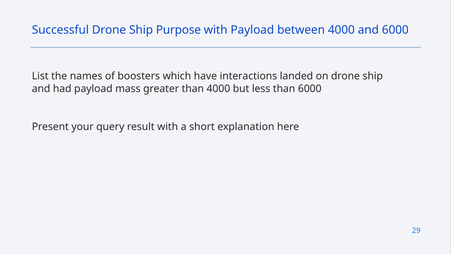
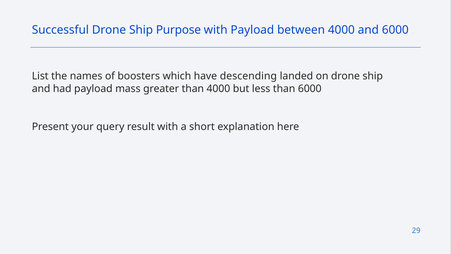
interactions: interactions -> descending
